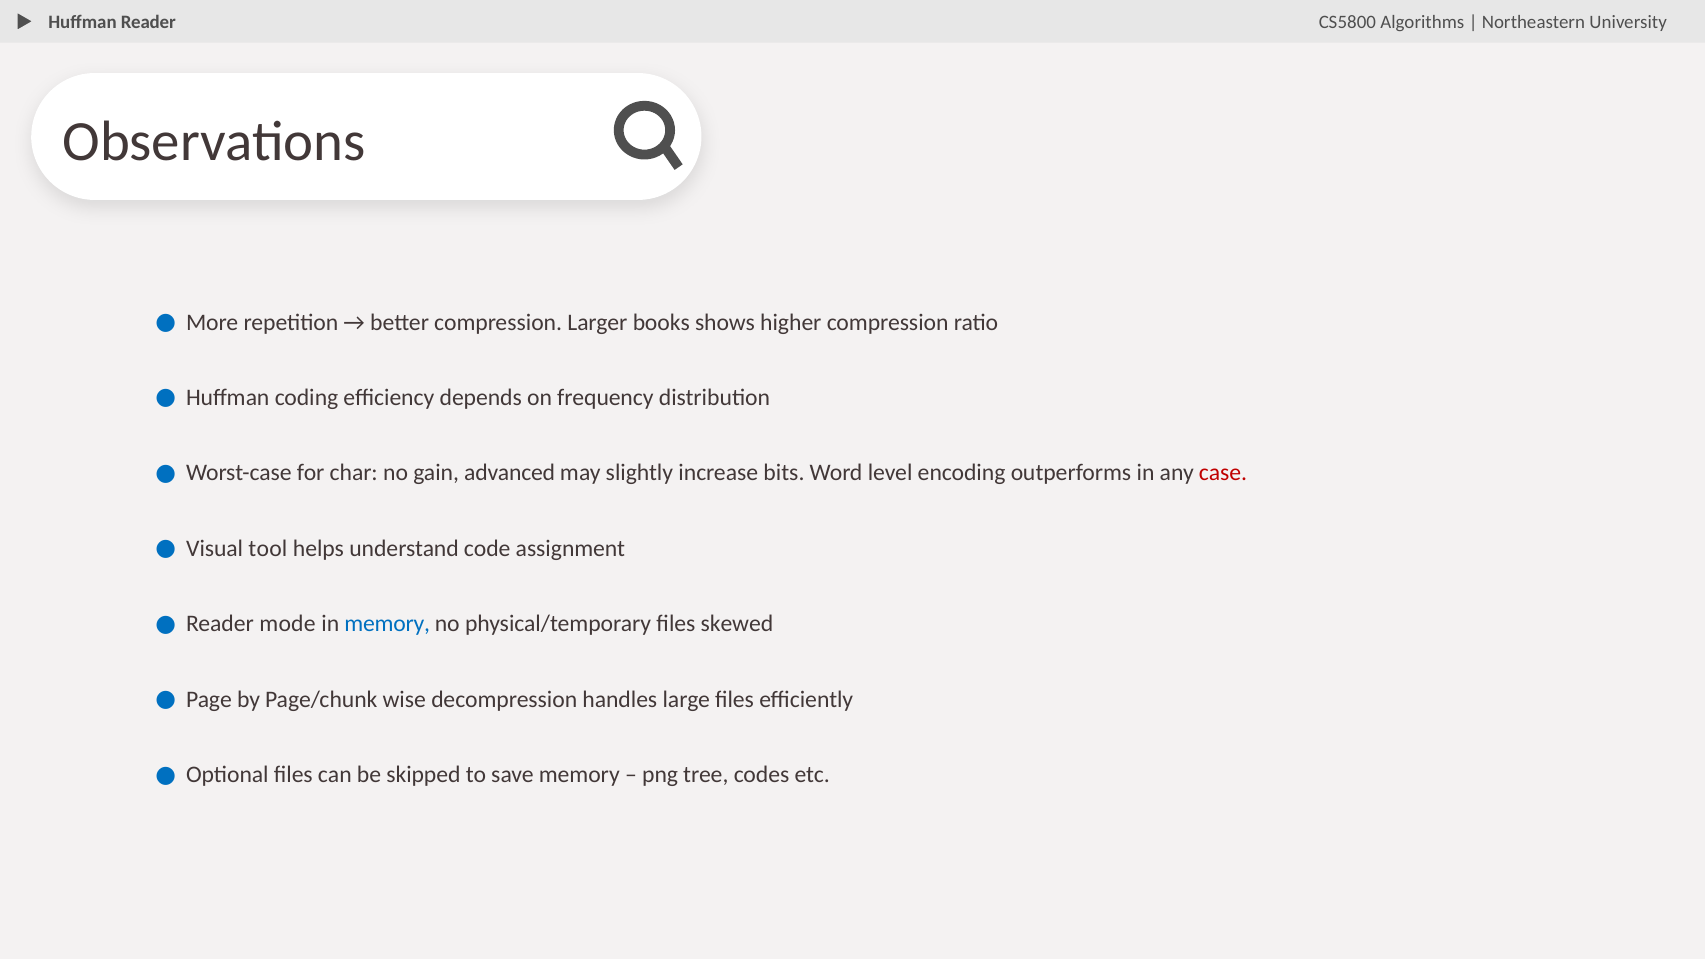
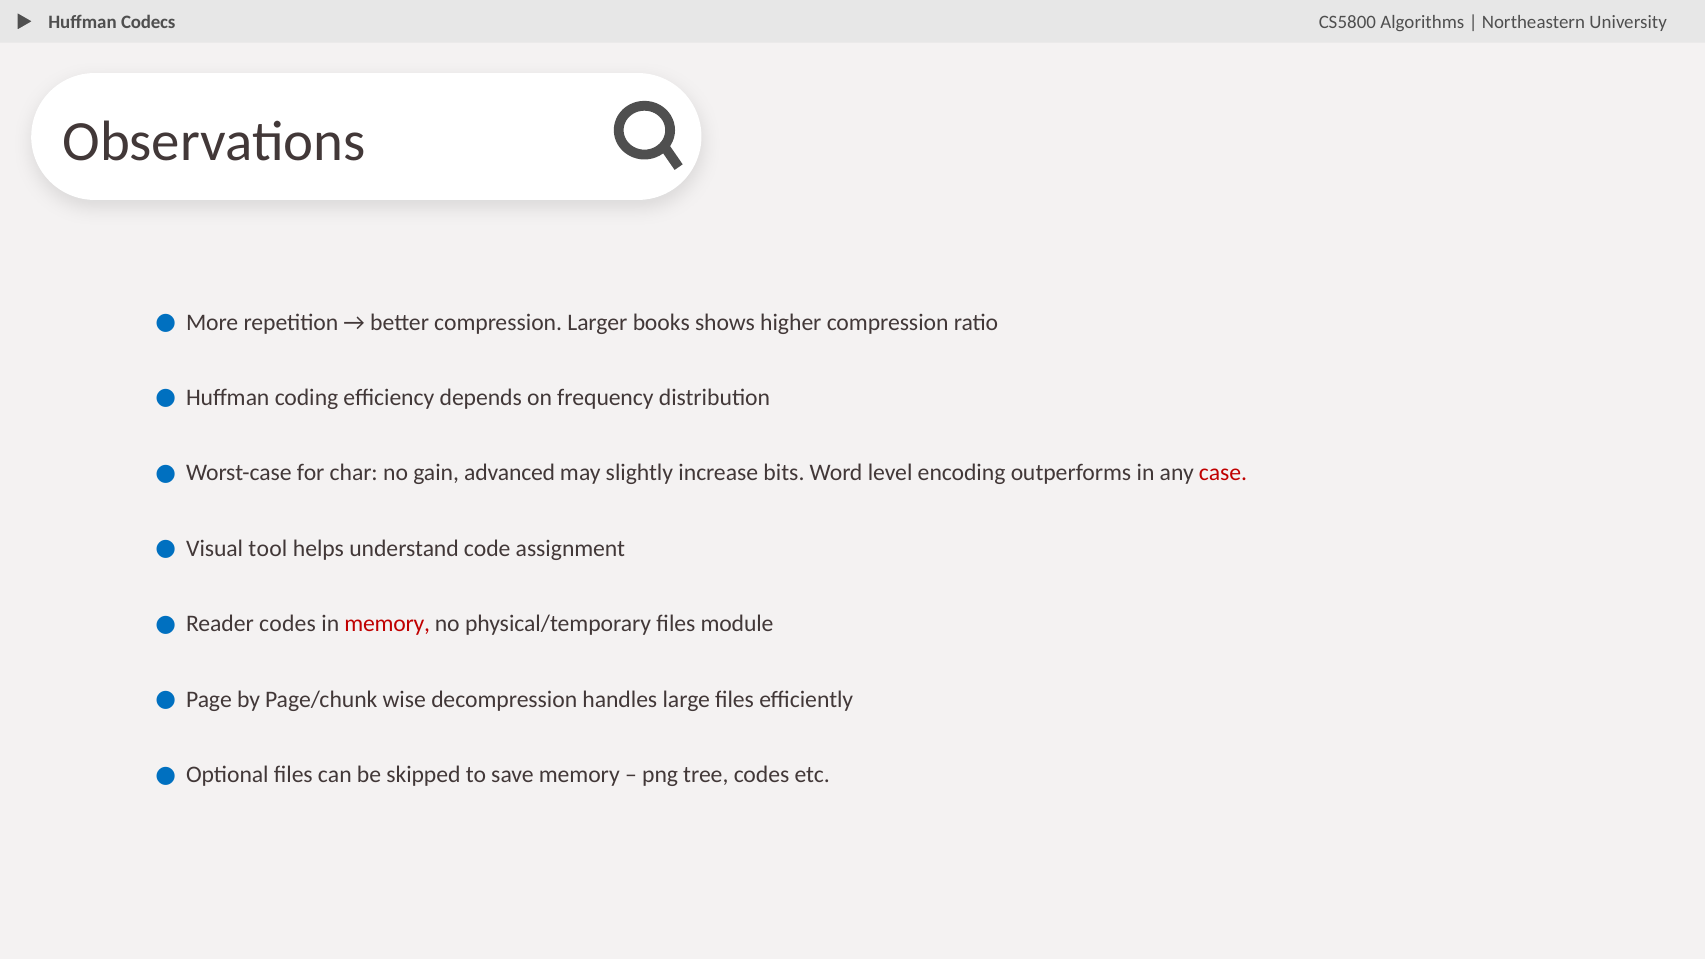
Huffman Reader: Reader -> Codecs
Reader mode: mode -> codes
memory at (387, 624) colour: blue -> red
skewed: skewed -> module
